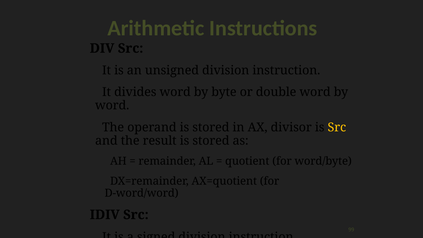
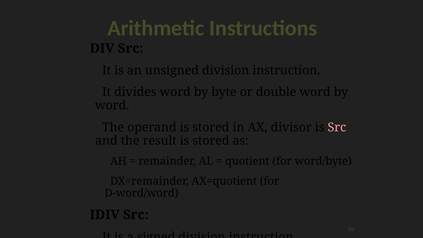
Src at (337, 127) colour: yellow -> pink
